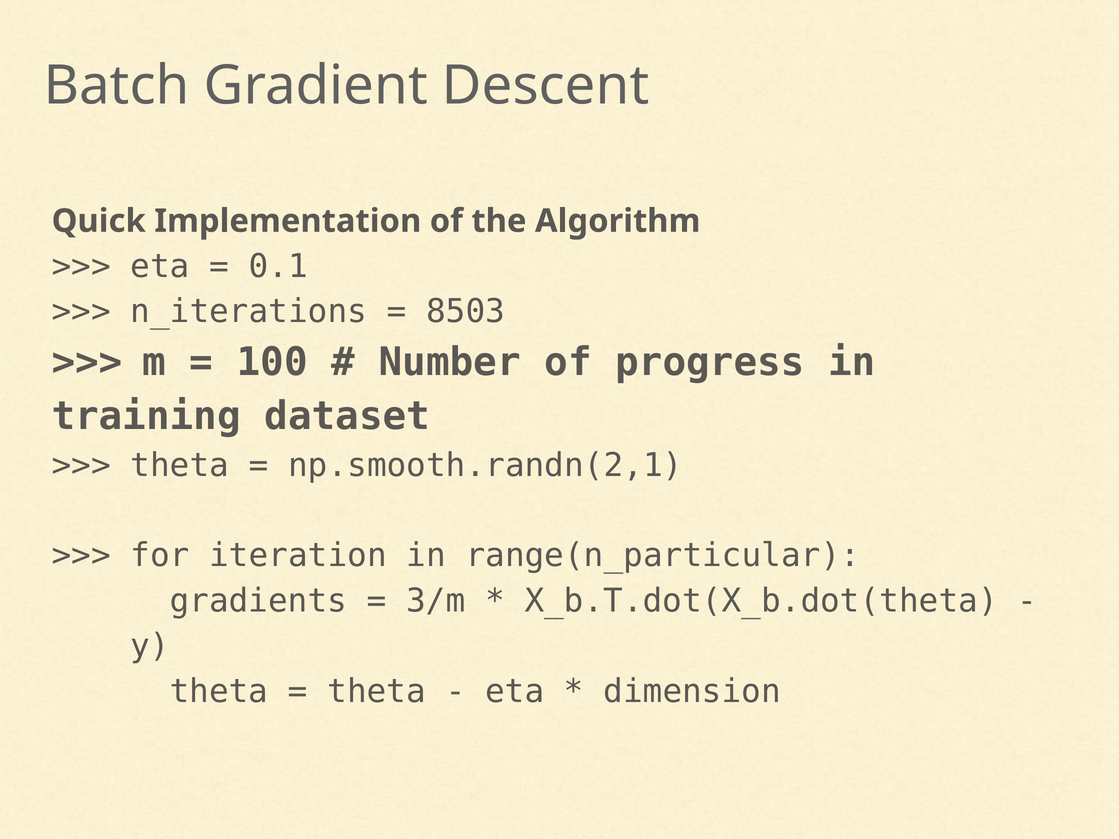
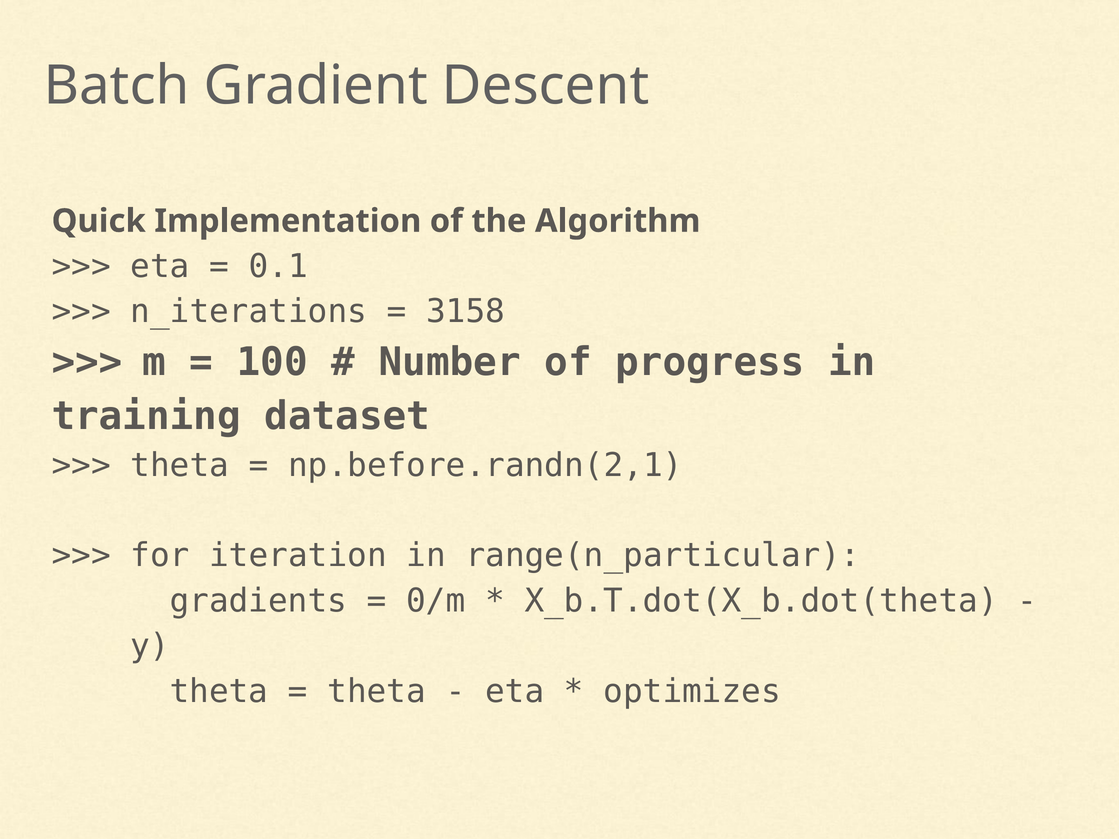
8503: 8503 -> 3158
np.smooth.randn(2,1: np.smooth.randn(2,1 -> np.before.randn(2,1
3/m: 3/m -> 0/m
dimension: dimension -> optimizes
